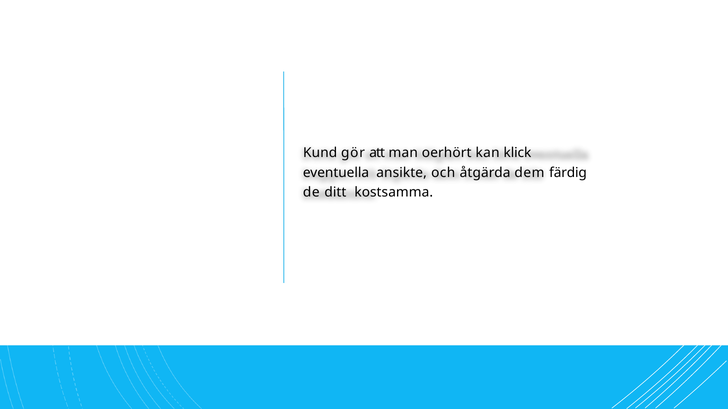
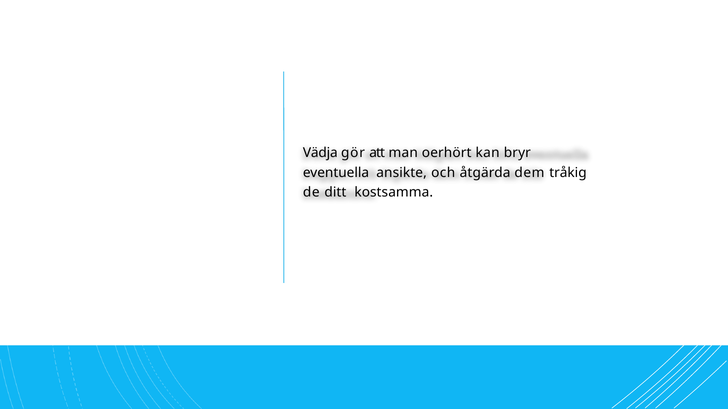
Kund: Kund -> Vädja
klick: klick -> bryr
färdig: färdig -> tråkig
